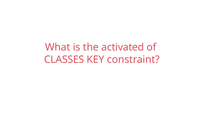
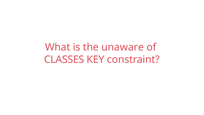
activated: activated -> unaware
